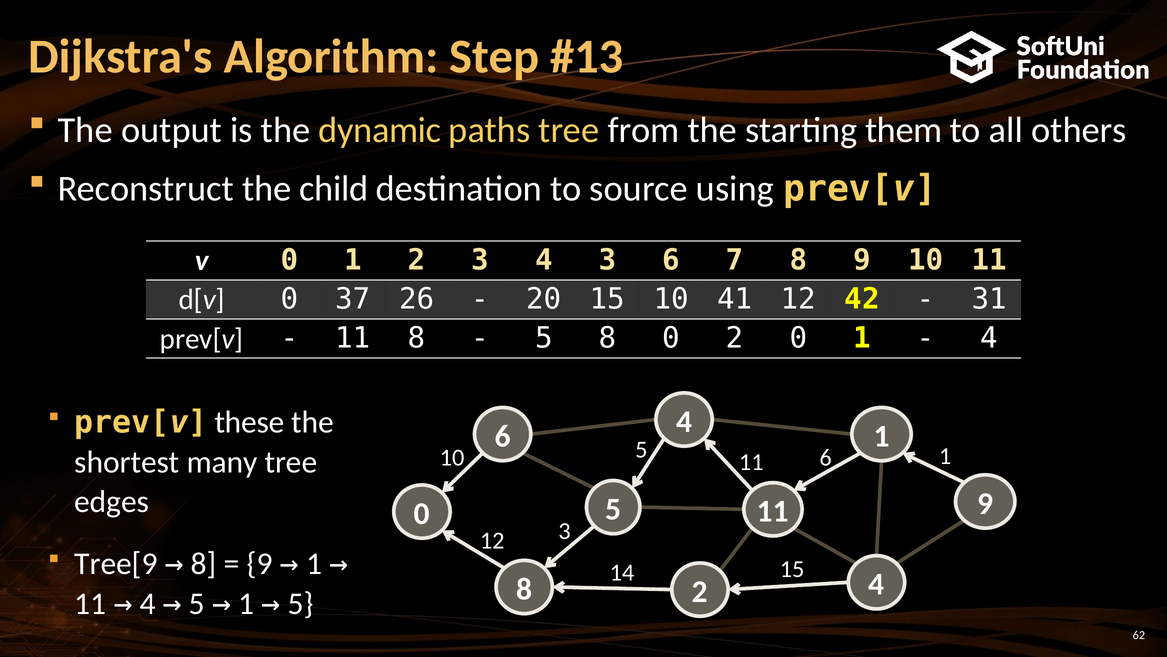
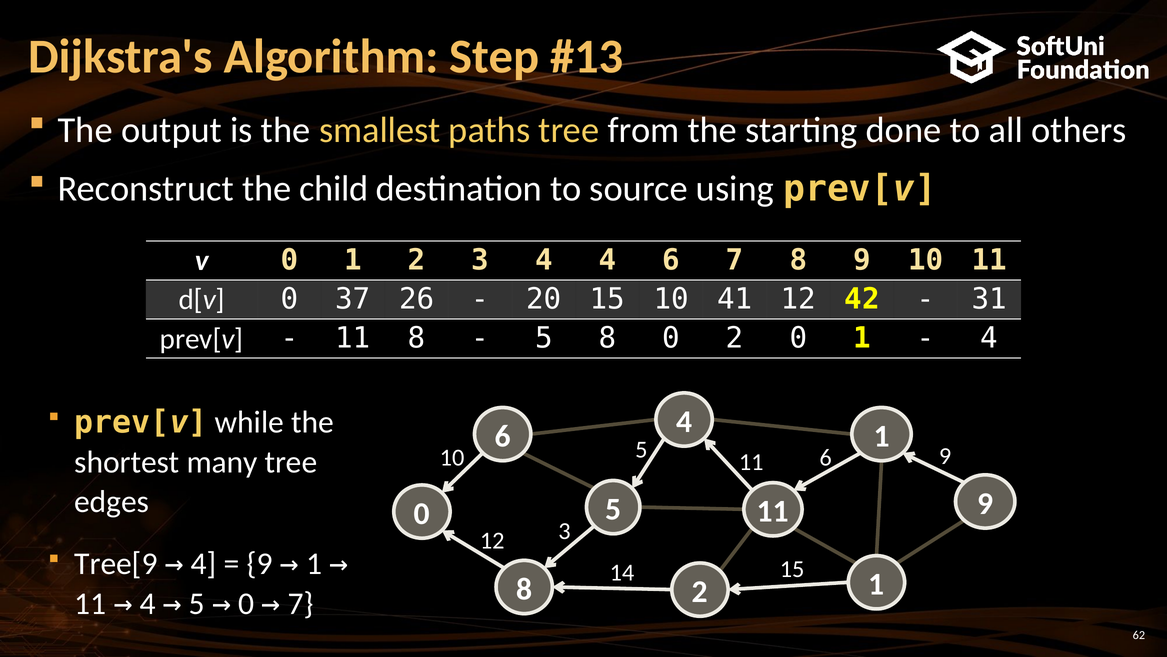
dynamic: dynamic -> smallest
them: them -> done
4 3: 3 -> 4
these: these -> while
11 1: 1 -> 9
8 at (204, 564): 8 -> 4
8 4: 4 -> 1
1 at (246, 603): 1 -> 0
5 at (301, 603): 5 -> 7
